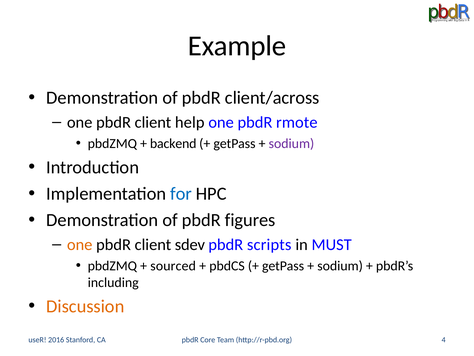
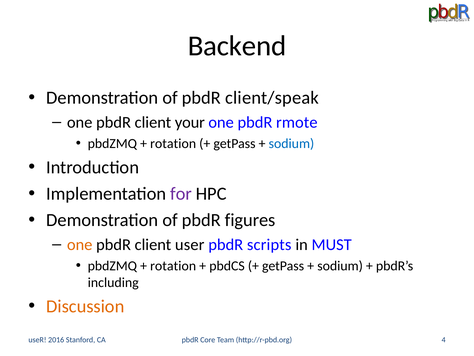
Example: Example -> Backend
client/across: client/across -> client/speak
help: help -> your
backend at (173, 143): backend -> rotation
sodium at (291, 143) colour: purple -> blue
for colour: blue -> purple
client sdev: sdev -> user
sourced at (173, 266): sourced -> rotation
